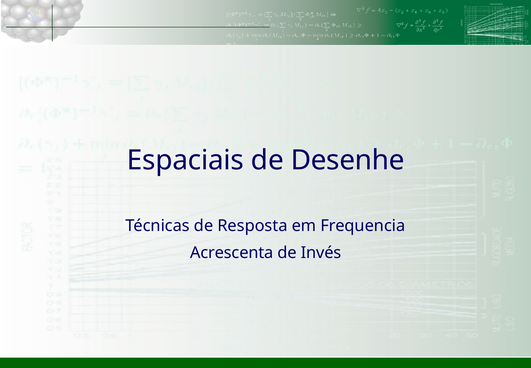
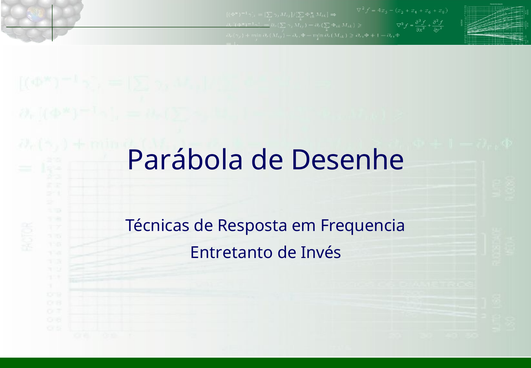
Espaciais: Espaciais -> Parábola
Acrescenta: Acrescenta -> Entretanto
